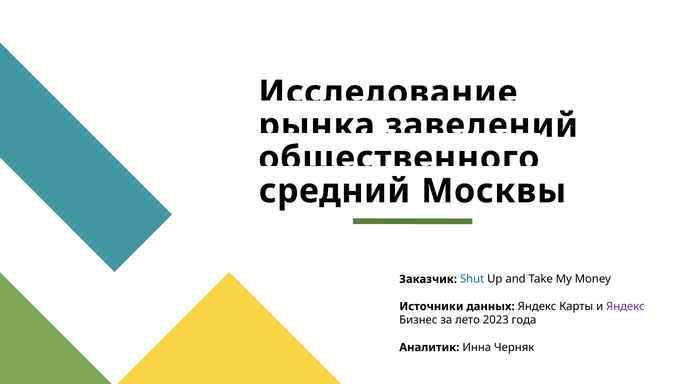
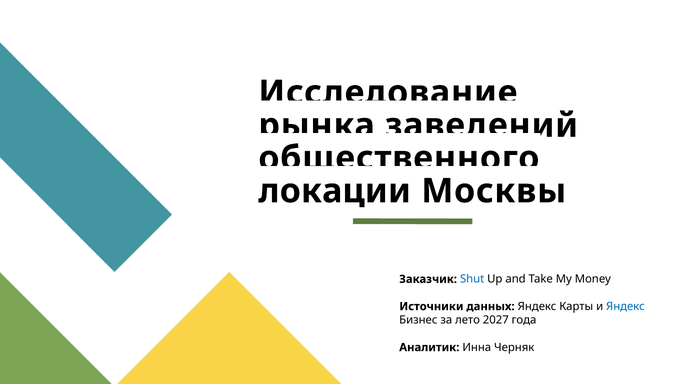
средний: средний -> локации
Яндекс at (625, 306) colour: purple -> blue
2023: 2023 -> 2027
